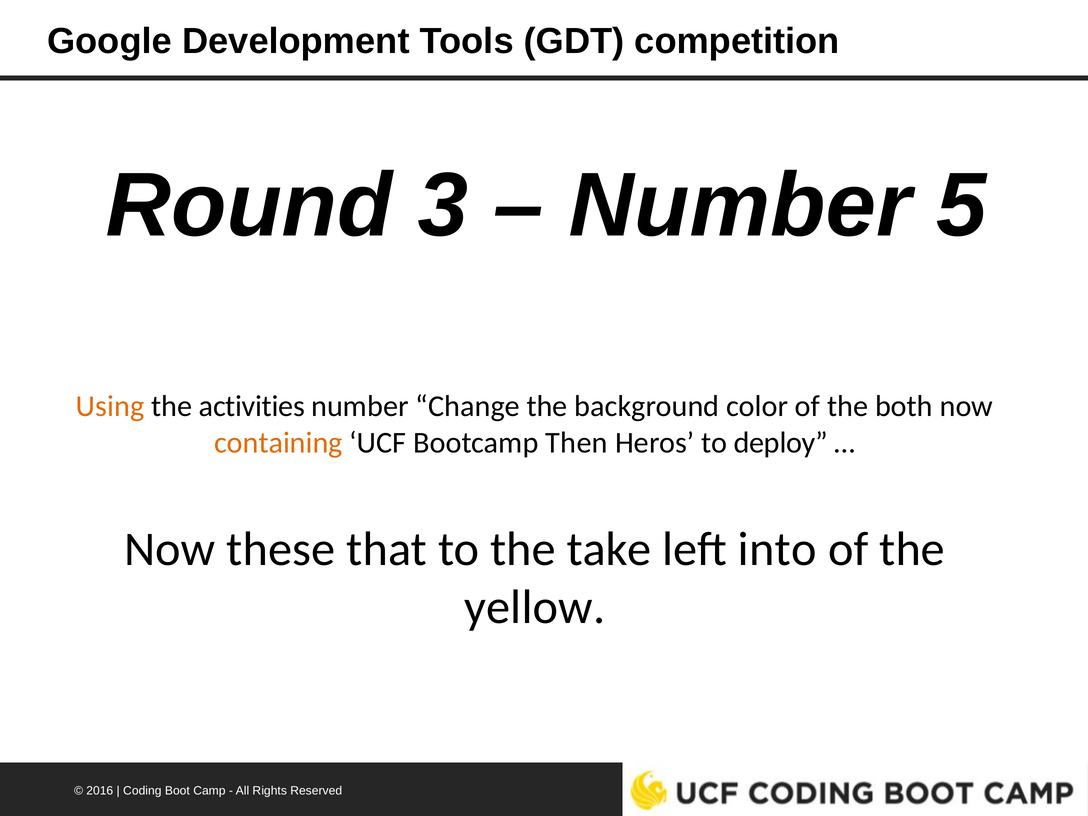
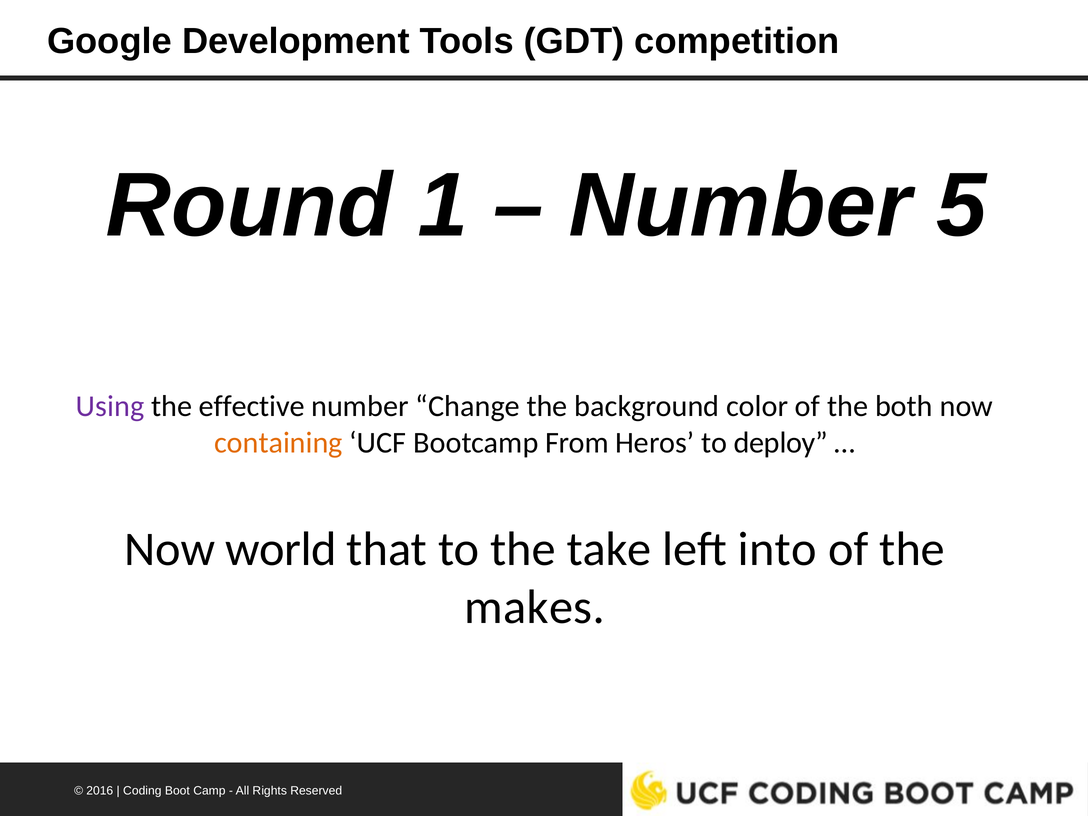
3: 3 -> 1
Using colour: orange -> purple
activities: activities -> effective
Then: Then -> From
these: these -> world
yellow: yellow -> makes
